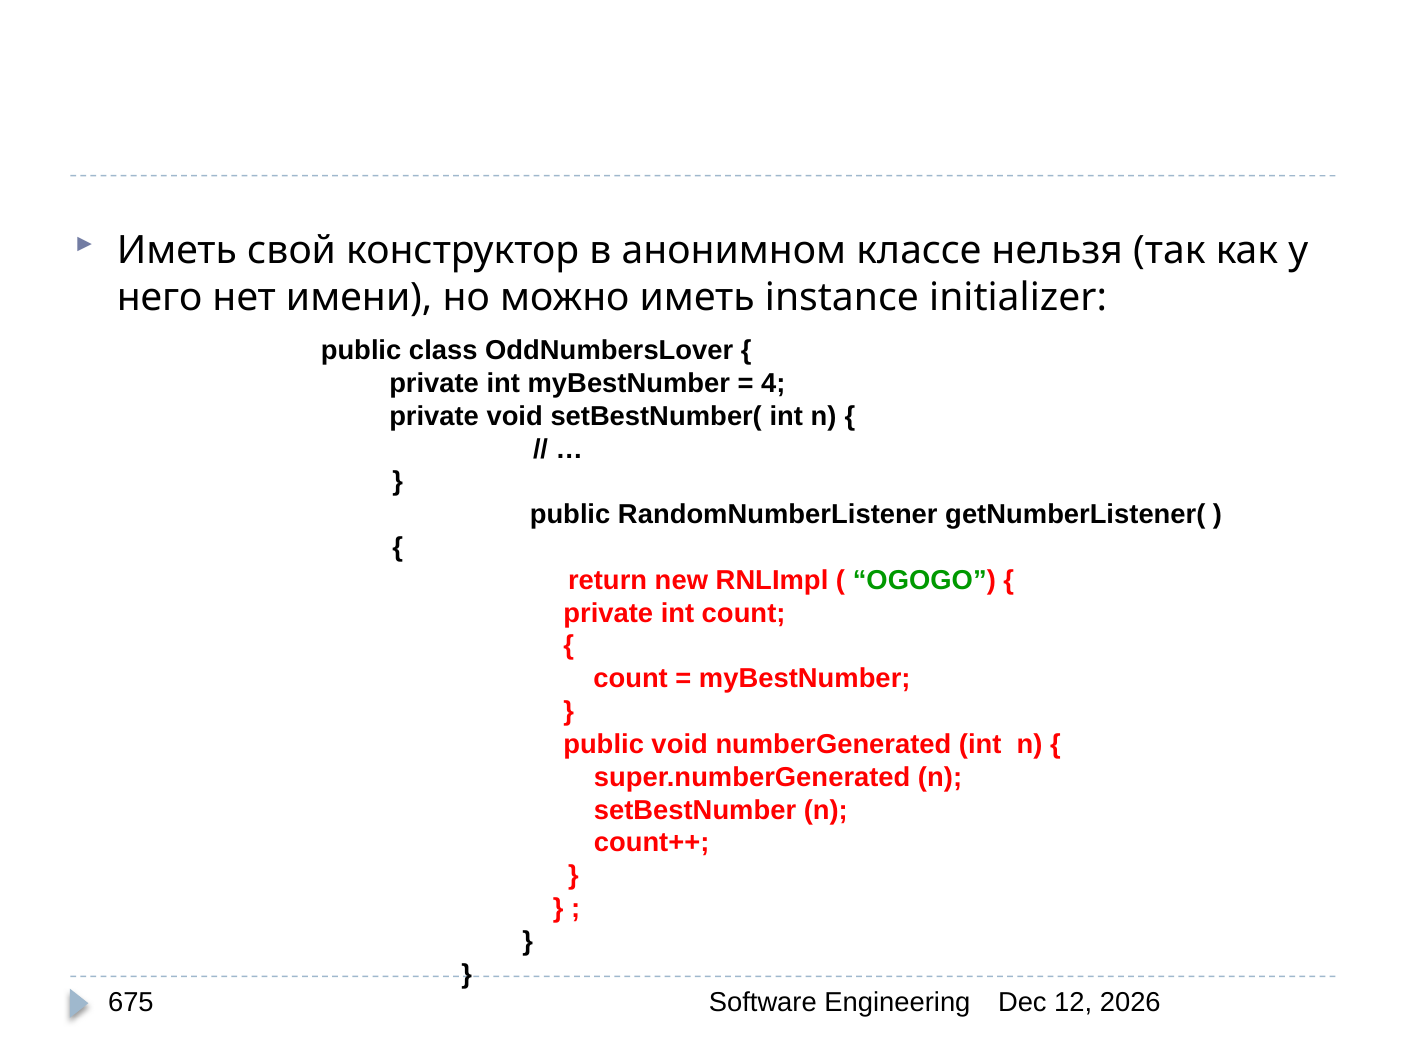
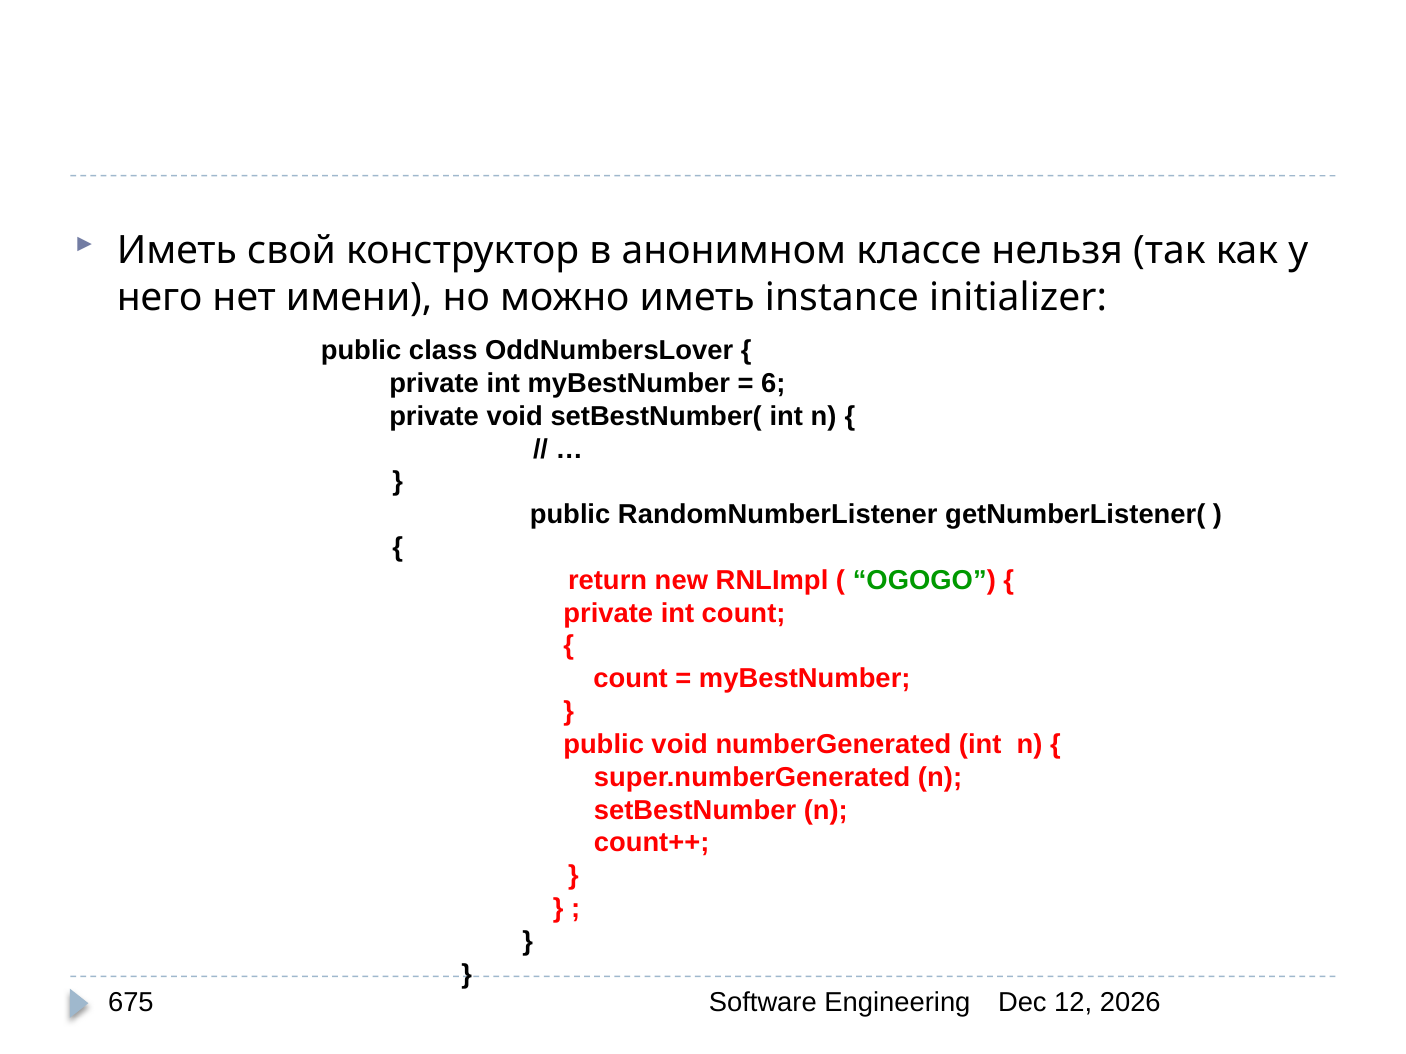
4: 4 -> 6
